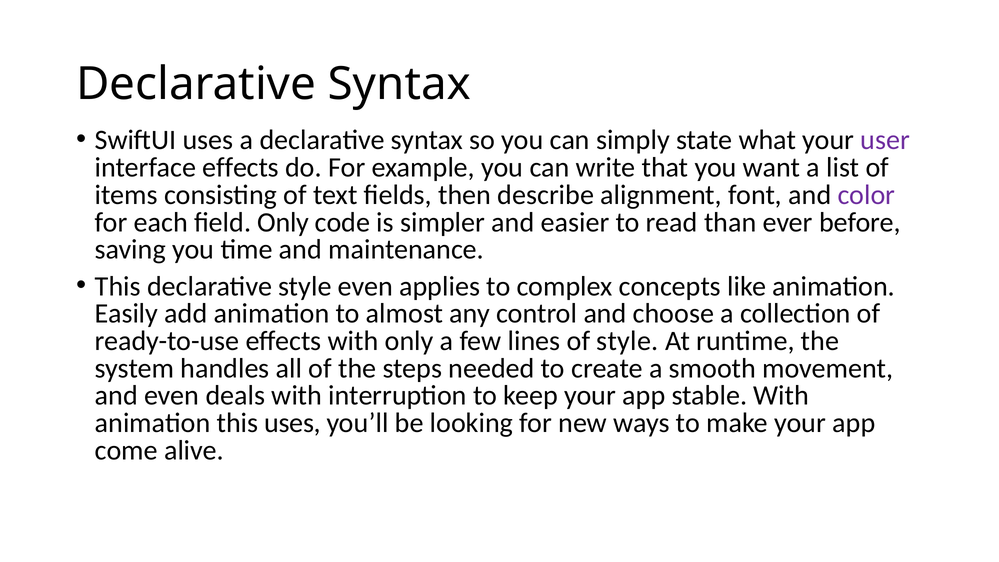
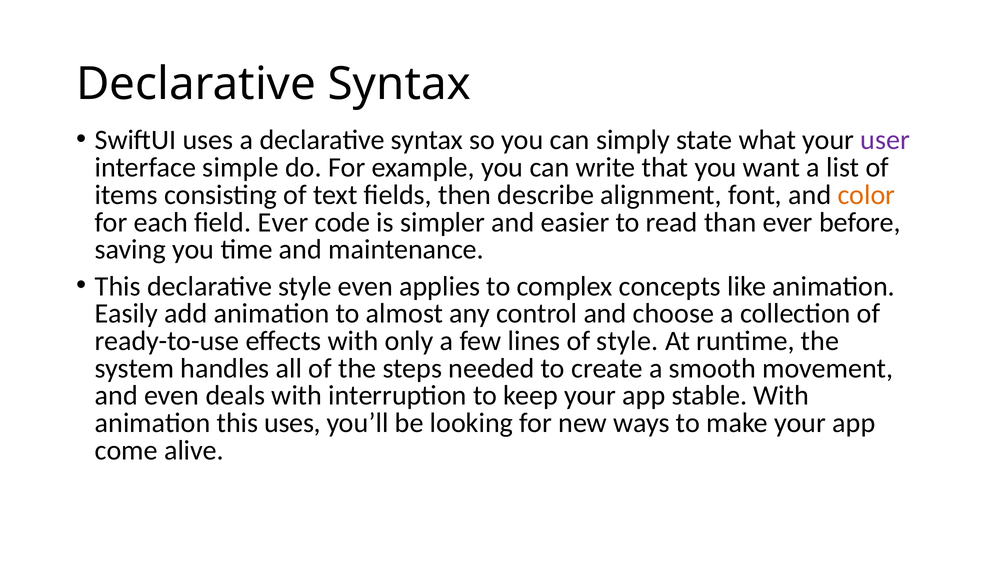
interface effects: effects -> simple
color colour: purple -> orange
field Only: Only -> Ever
